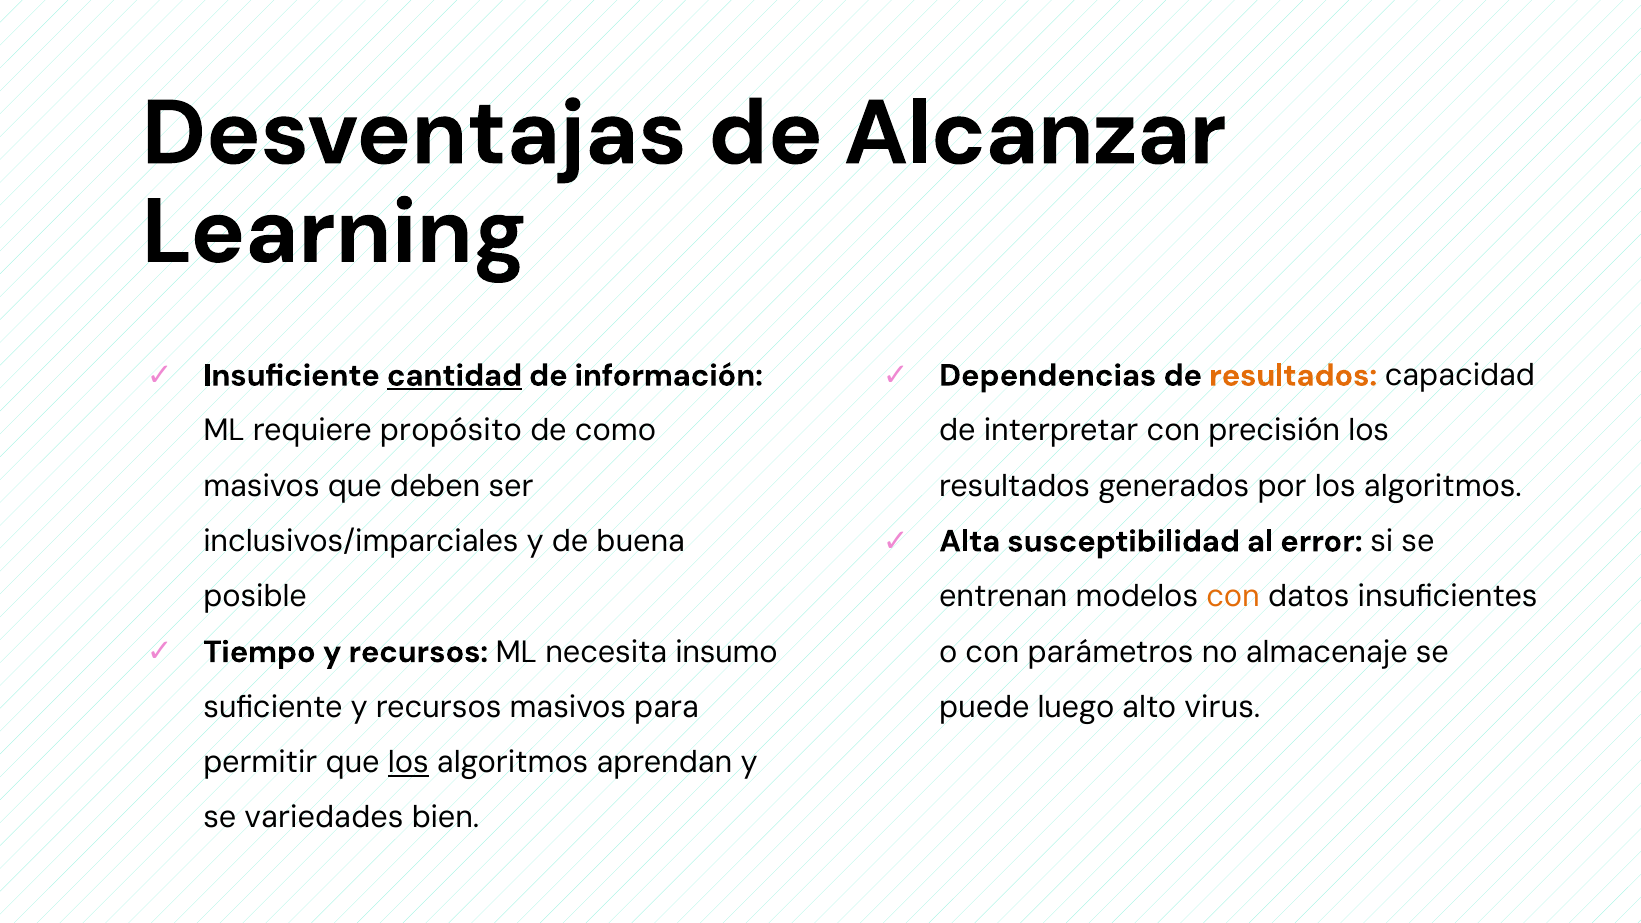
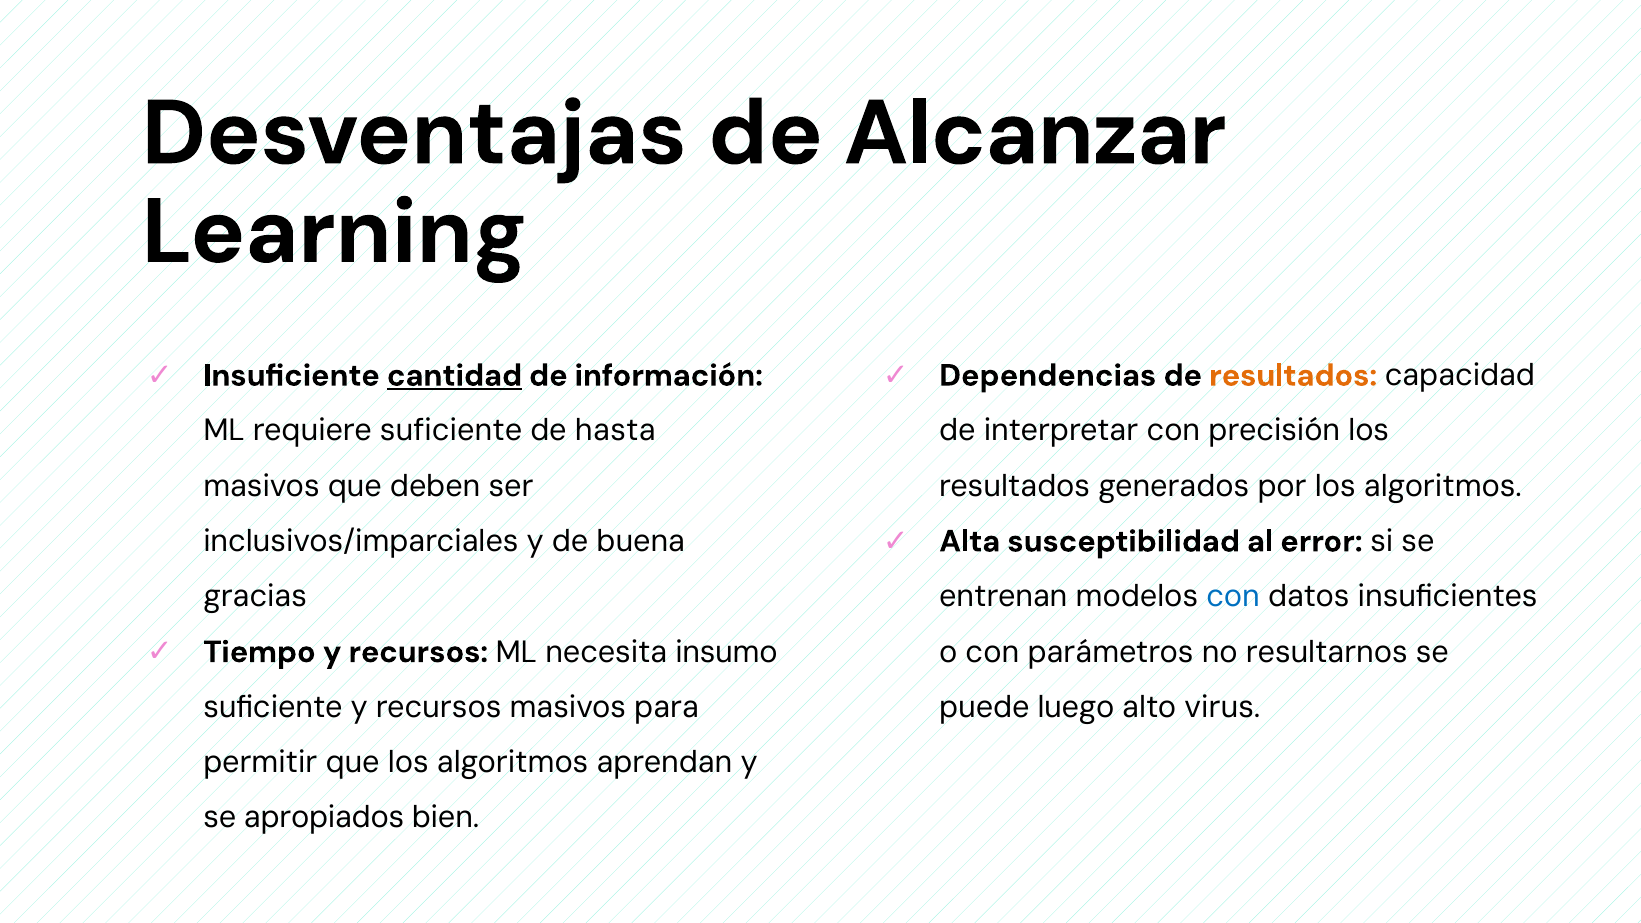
requiere propósito: propósito -> suficiente
como: como -> hasta
posible: posible -> gracias
con at (1233, 597) colour: orange -> blue
almacenaje: almacenaje -> resultarnos
los at (408, 763) underline: present -> none
variedades: variedades -> apropiados
